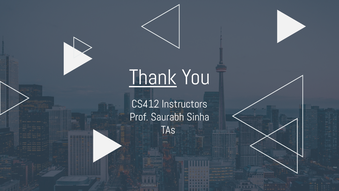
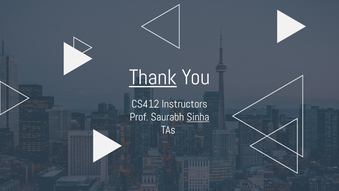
Sinha underline: none -> present
